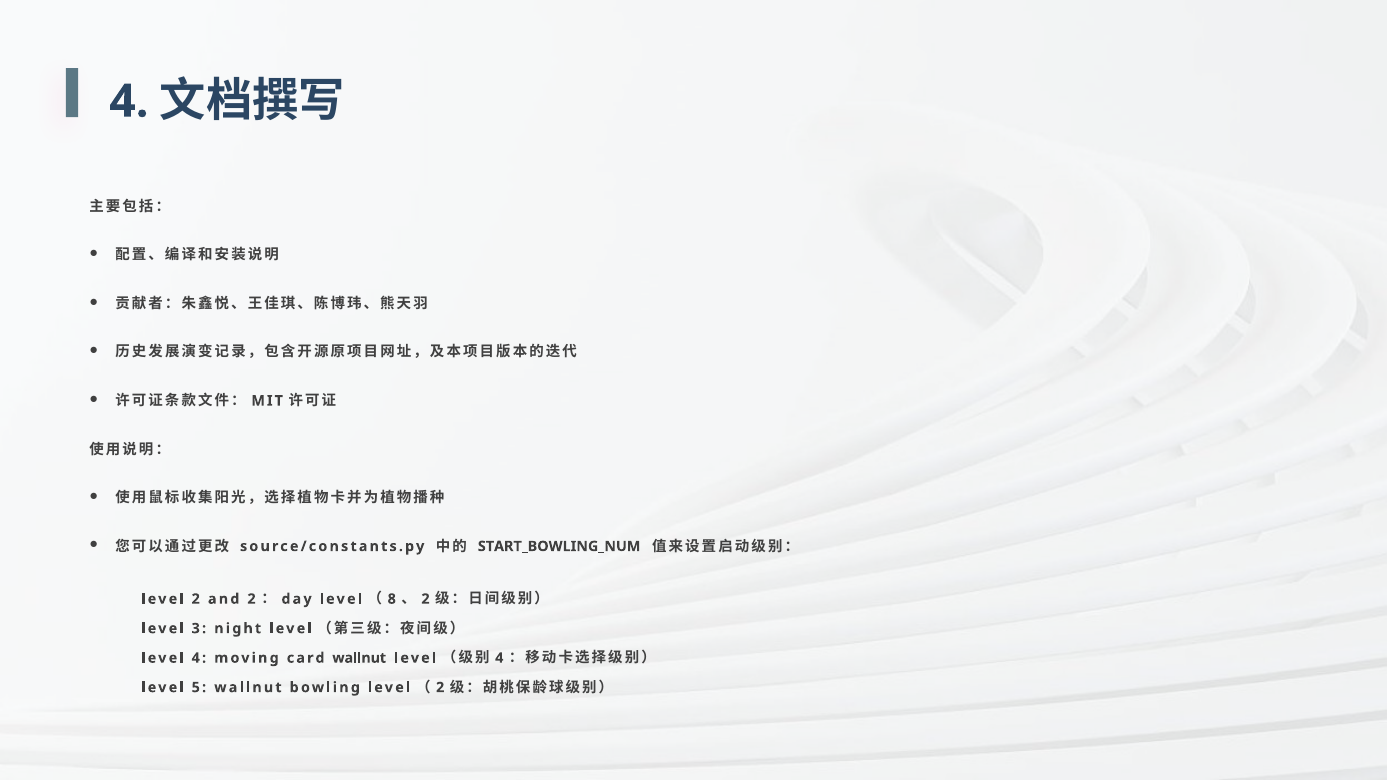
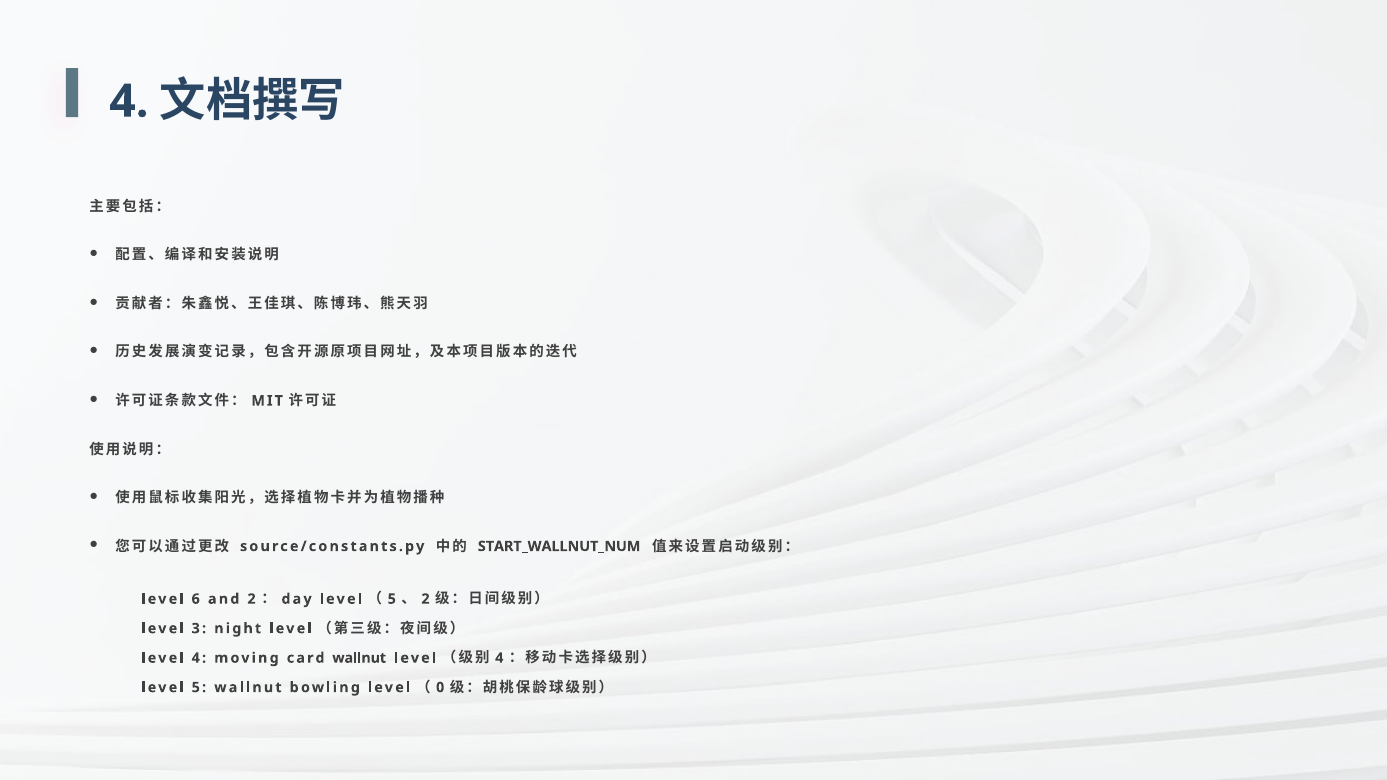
START_BOWLING_NUM: START_BOWLING_NUM -> START_WALLNUT_NUM
level 2: 2 -> 6
8 at (392, 599): 8 -> 5
2 at (440, 688): 2 -> 0
